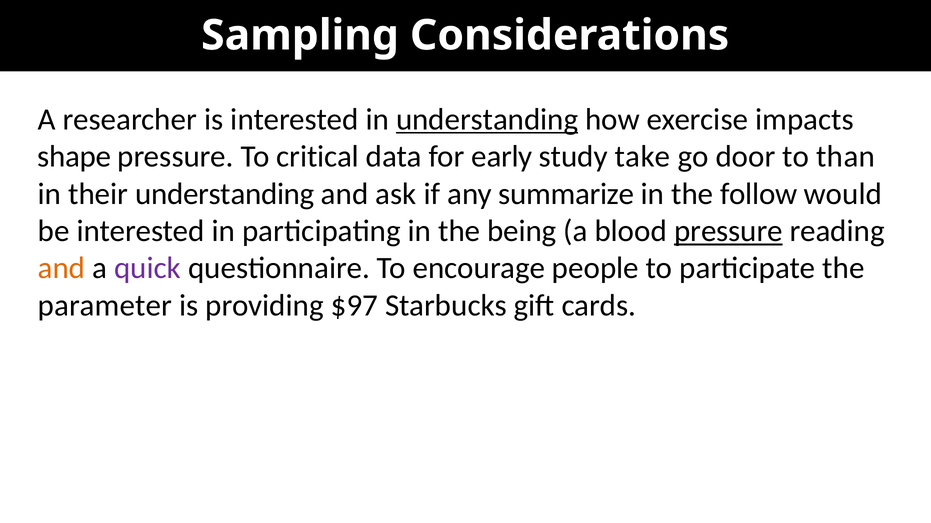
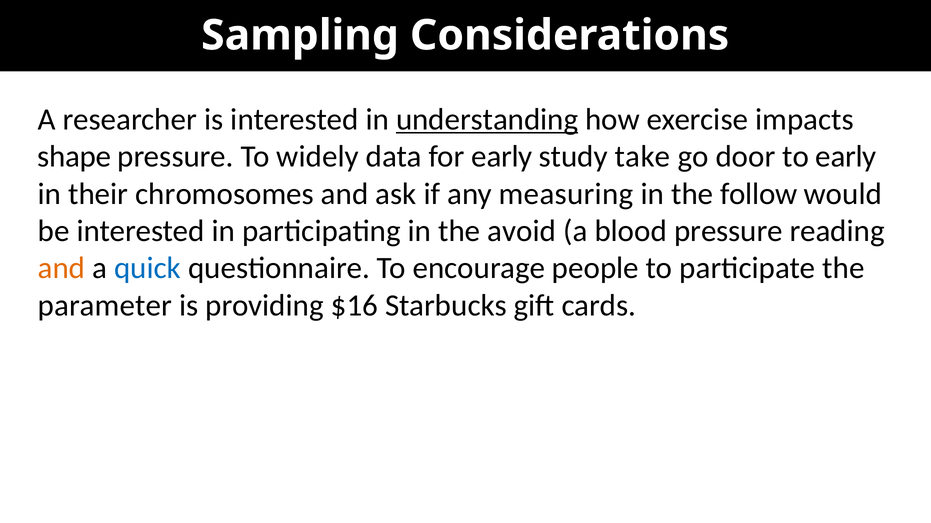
critical: critical -> widely
to than: than -> early
their understanding: understanding -> chromosomes
summarize: summarize -> measuring
being: being -> avoid
pressure at (728, 231) underline: present -> none
quick colour: purple -> blue
$97: $97 -> $16
